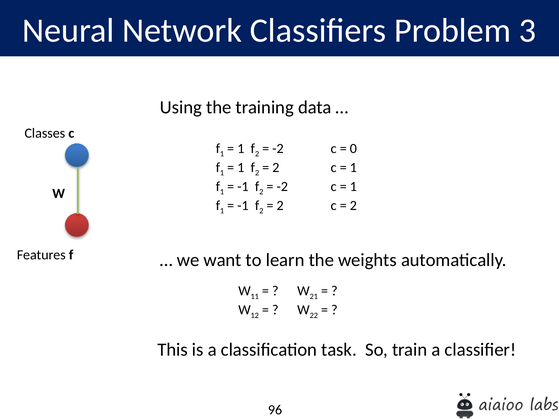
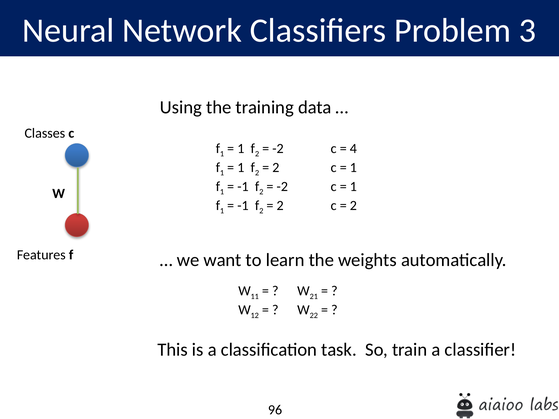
0: 0 -> 4
